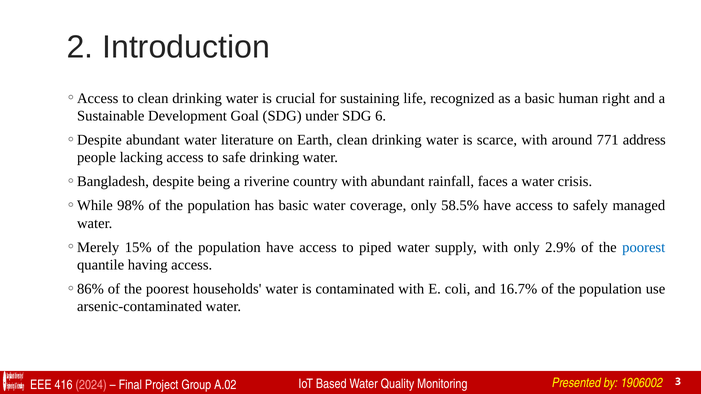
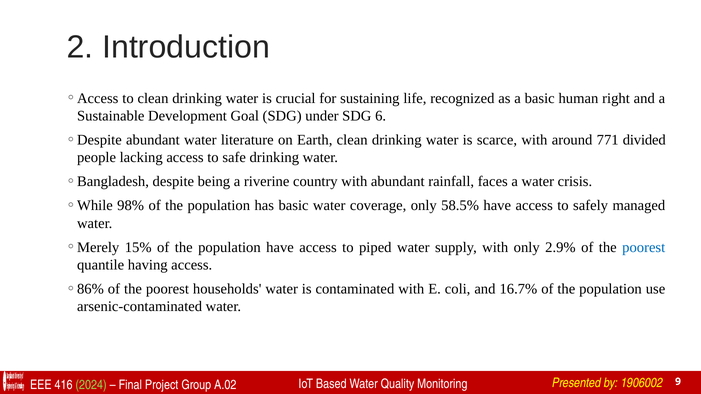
address: address -> divided
2024 colour: pink -> light green
3: 3 -> 9
